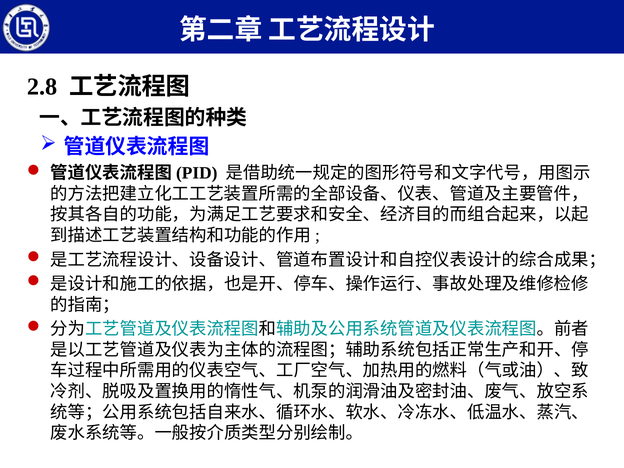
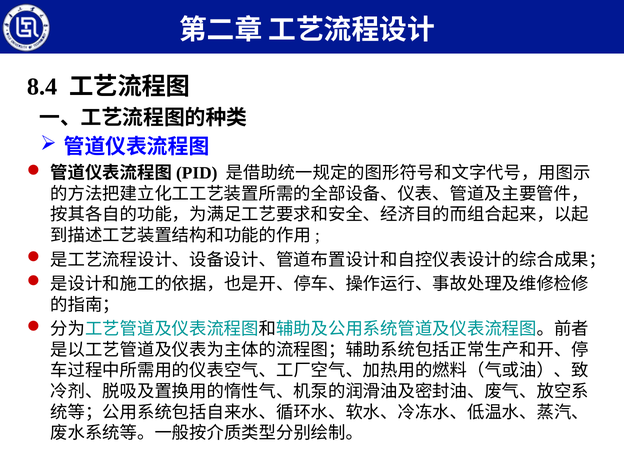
2.8: 2.8 -> 8.4
